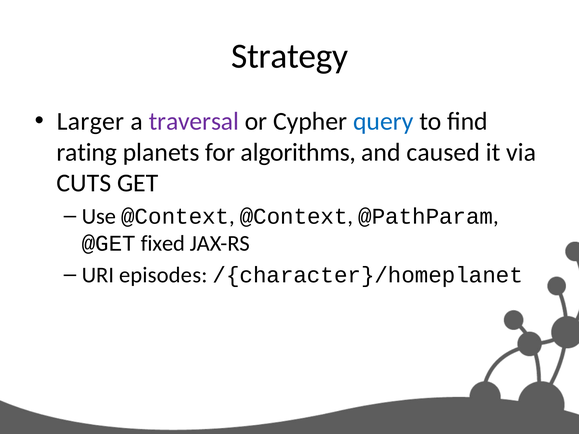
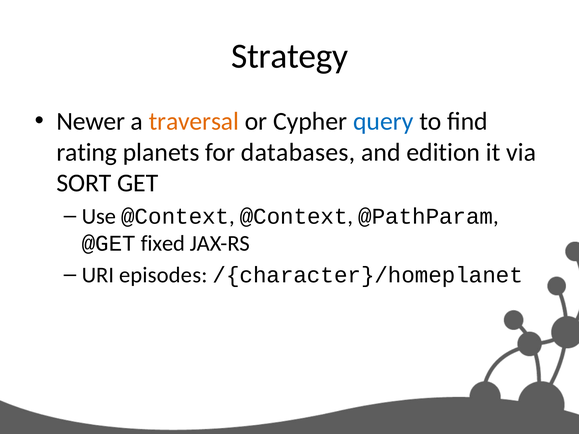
Larger: Larger -> Newer
traversal colour: purple -> orange
algorithms: algorithms -> databases
caused: caused -> edition
CUTS: CUTS -> SORT
